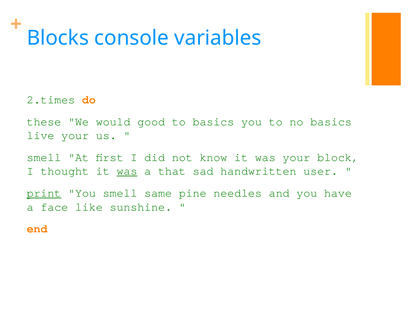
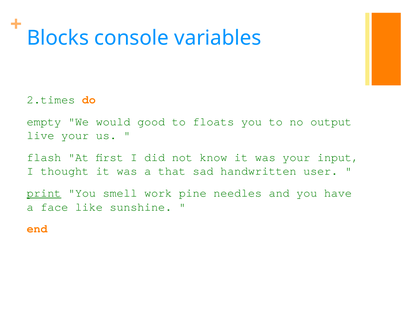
these: these -> empty
to basics: basics -> floats
no basics: basics -> output
smell at (44, 157): smell -> flash
block: block -> input
was at (127, 171) underline: present -> none
same: same -> work
